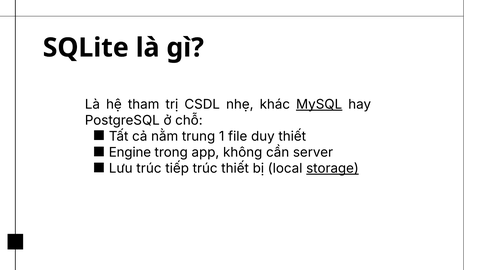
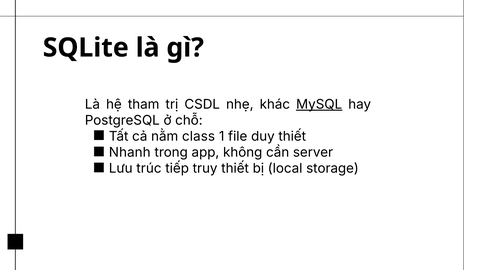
trung: trung -> class
Engine: Engine -> Nhanh
tiếp trúc: trúc -> truy
storage underline: present -> none
